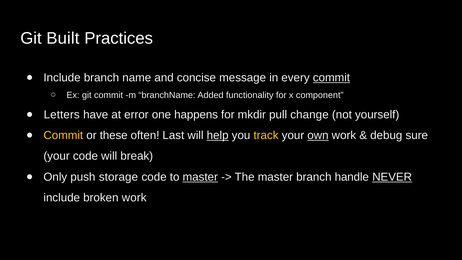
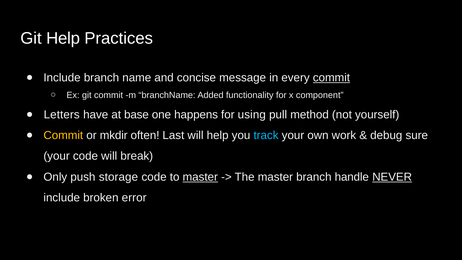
Git Built: Built -> Help
error: error -> base
mkdir: mkdir -> using
change: change -> method
these: these -> mkdir
help at (218, 135) underline: present -> none
track colour: yellow -> light blue
own underline: present -> none
broken work: work -> error
